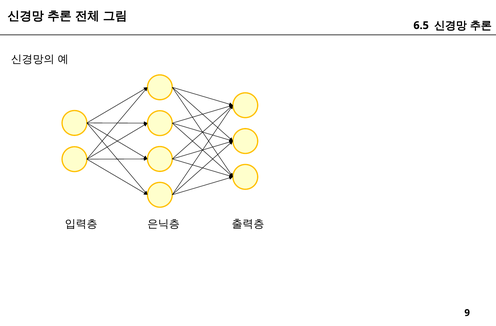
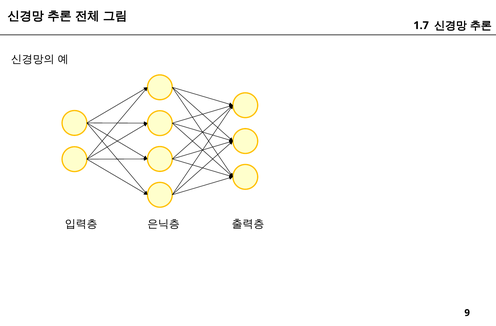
6.5: 6.5 -> 1.7
